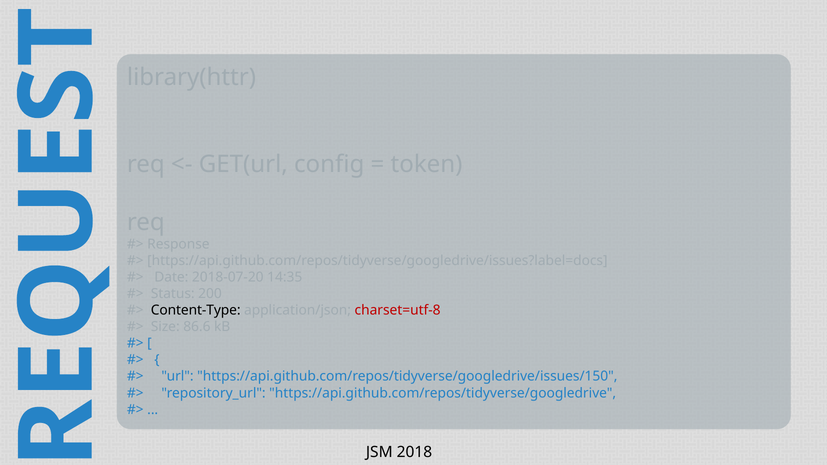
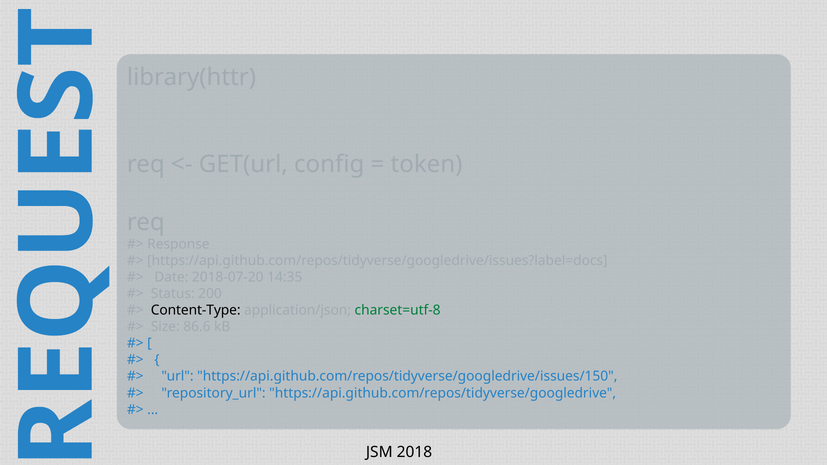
charset=utf-8 colour: red -> green
